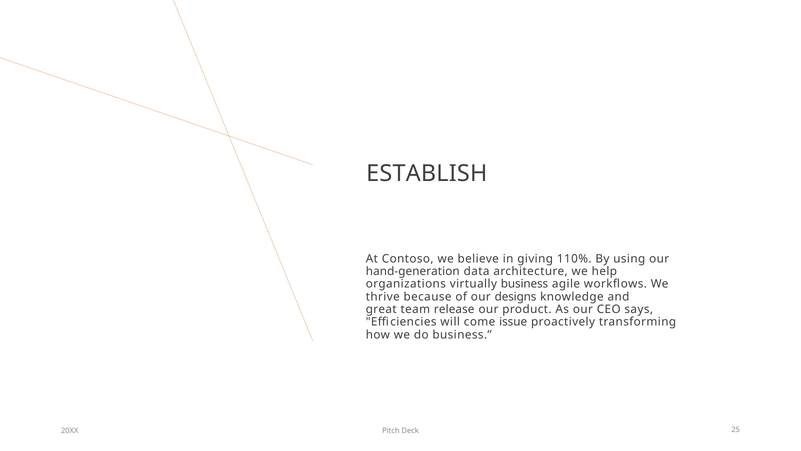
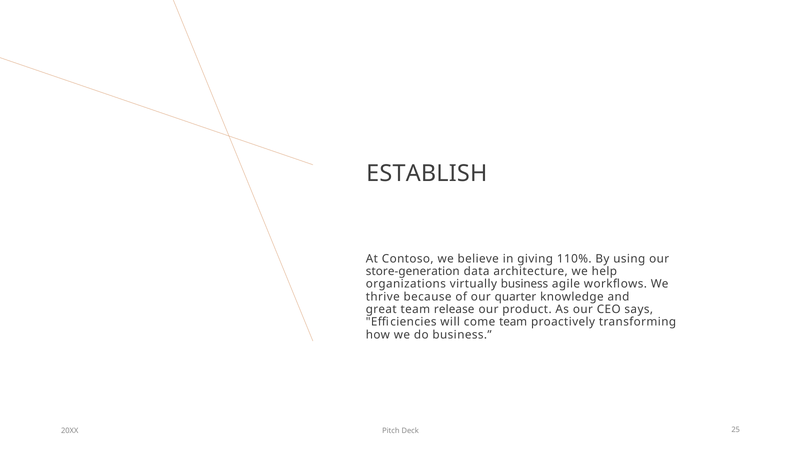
hand-generation: hand-generation -> store-generation
designs: designs -> quarter
come issue: issue -> team
